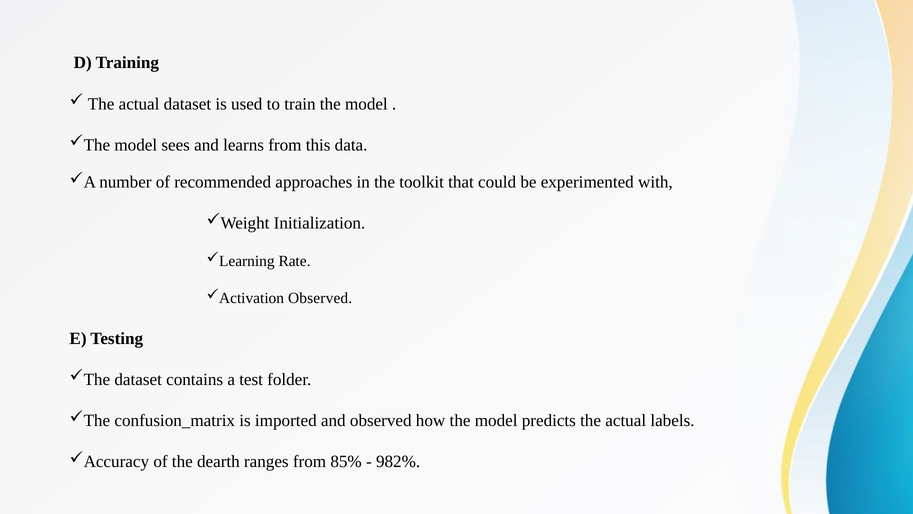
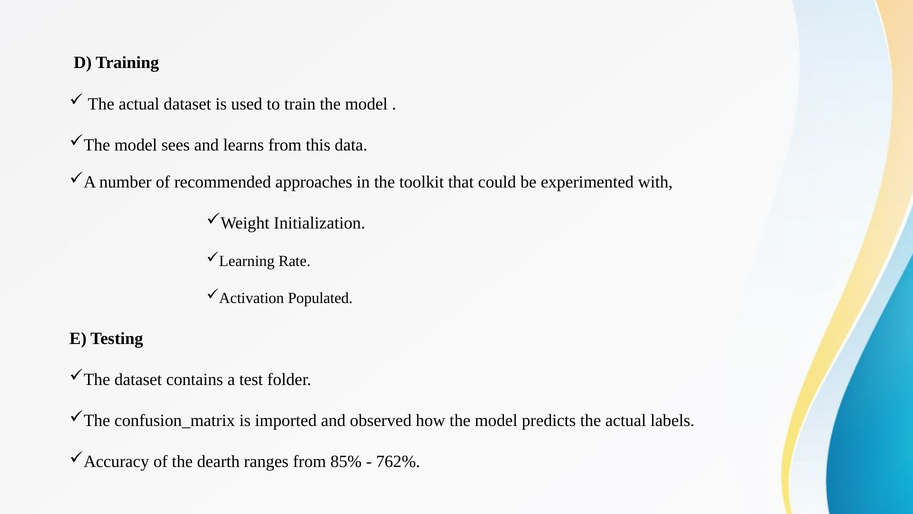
Observed at (320, 298): Observed -> Populated
982%: 982% -> 762%
